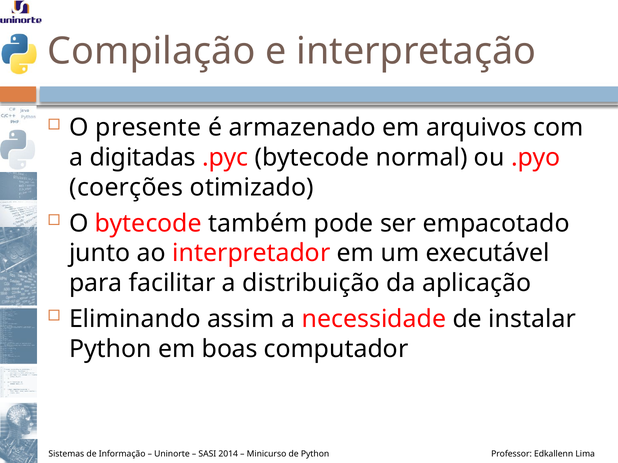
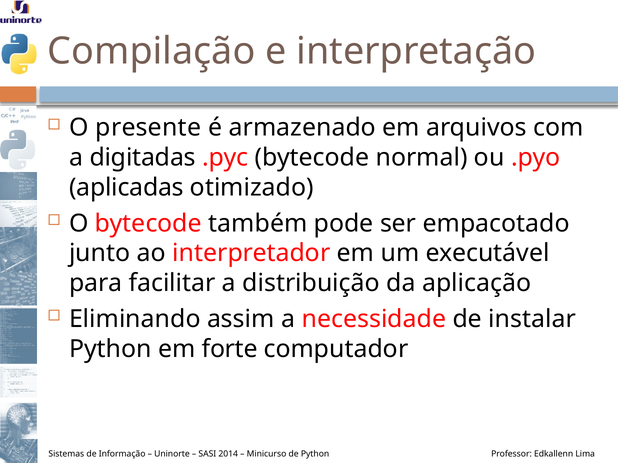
coerções: coerções -> aplicadas
boas: boas -> forte
